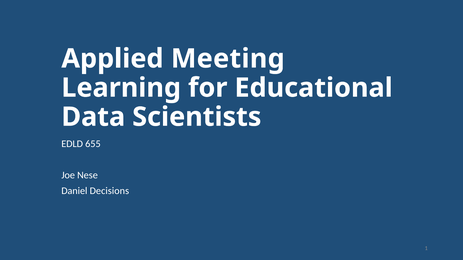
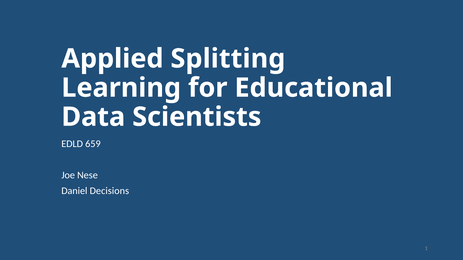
Meeting: Meeting -> Splitting
655: 655 -> 659
